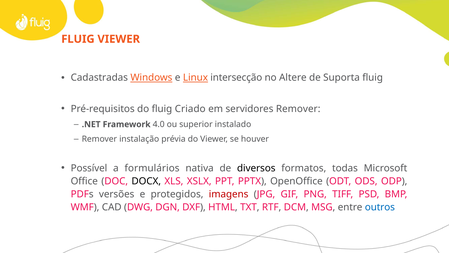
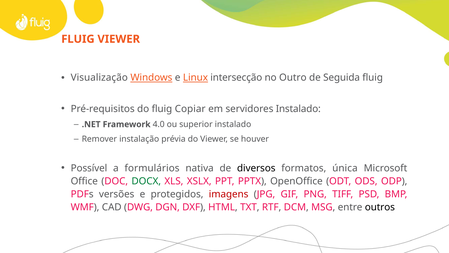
Cadastradas: Cadastradas -> Visualização
Altere: Altere -> Outro
Suporta: Suporta -> Seguida
Criado: Criado -> Copiar
servidores Remover: Remover -> Instalado
todas: todas -> única
DOCX colour: black -> green
outros colour: blue -> black
